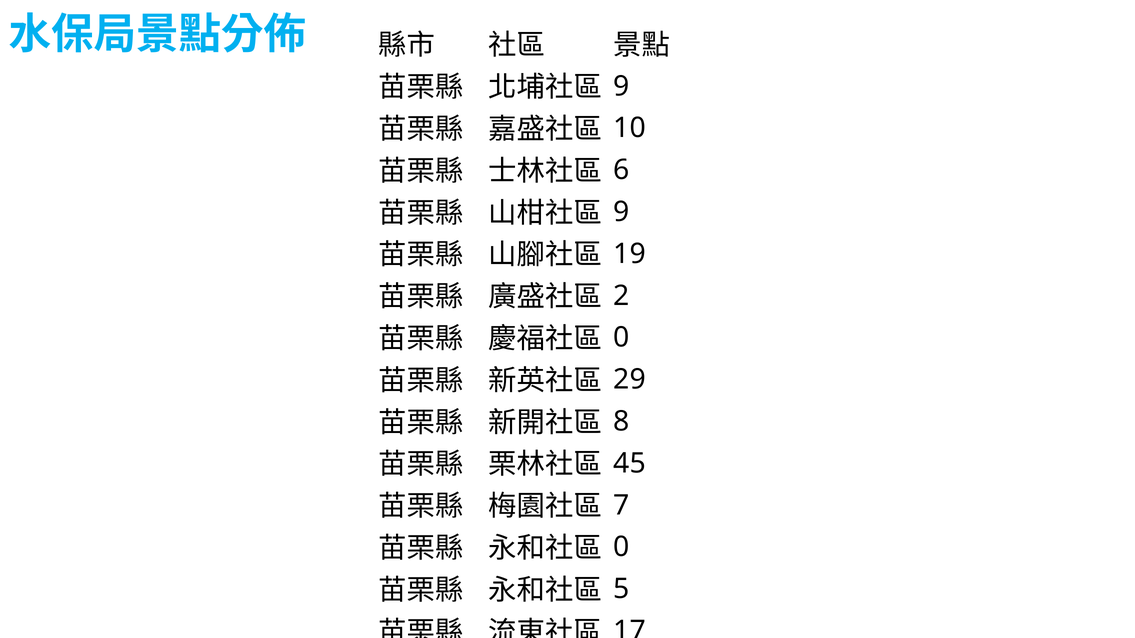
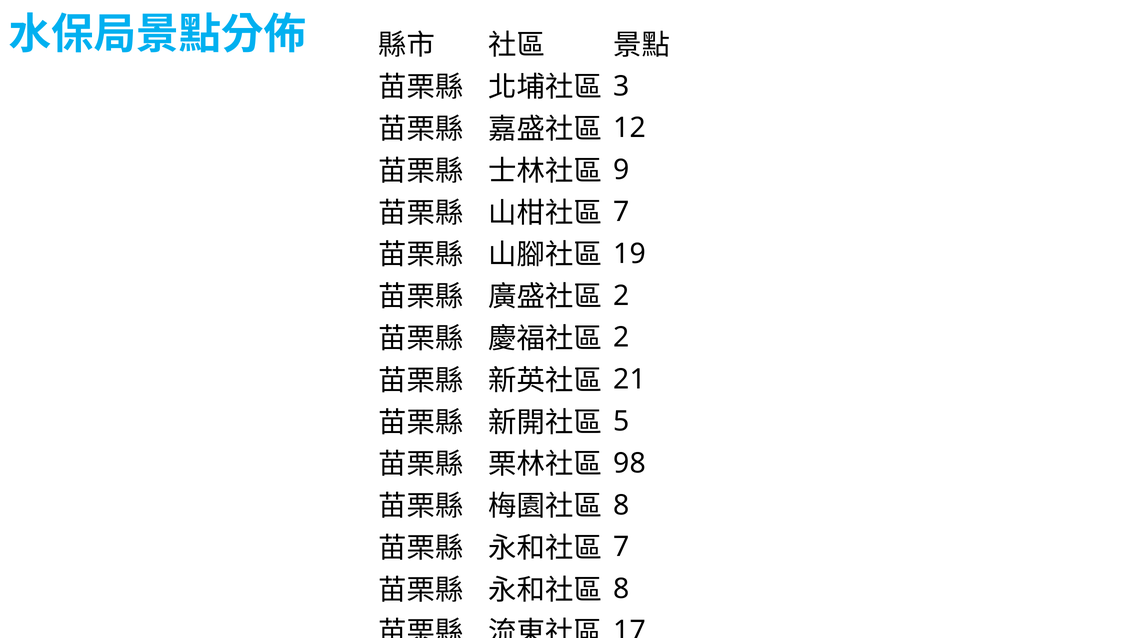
9 at (622, 86): 9 -> 3
10: 10 -> 12
6: 6 -> 9
9 at (622, 212): 9 -> 7
0 at (622, 338): 0 -> 2
29: 29 -> 21
8 at (622, 422): 8 -> 5
45: 45 -> 98
7 at (622, 506): 7 -> 8
0 at (622, 547): 0 -> 7
5 at (622, 589): 5 -> 8
